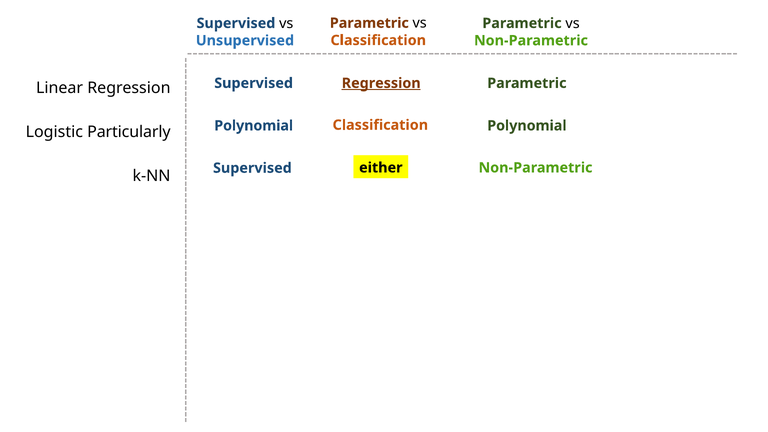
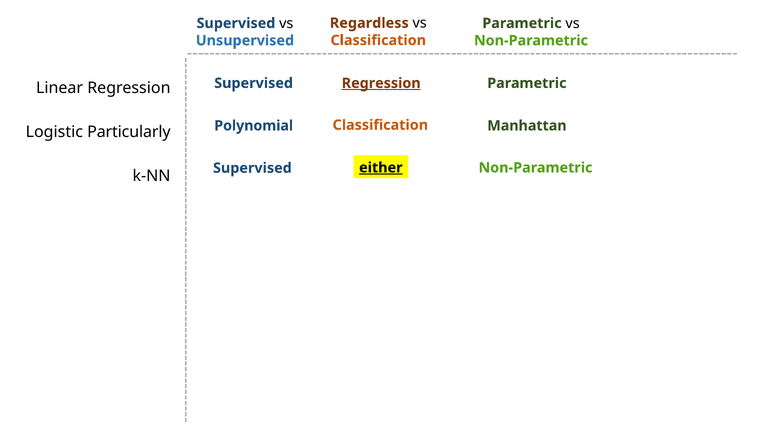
Parametric at (369, 23): Parametric -> Regardless
Classification Polynomial: Polynomial -> Manhattan
either underline: none -> present
